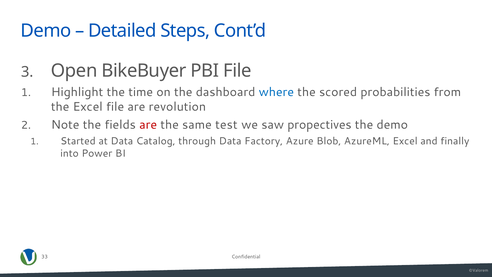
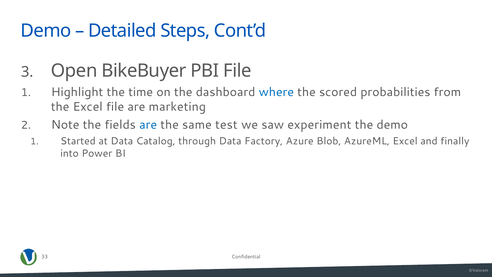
revolution: revolution -> marketing
are at (148, 124) colour: red -> blue
propectives: propectives -> experiment
